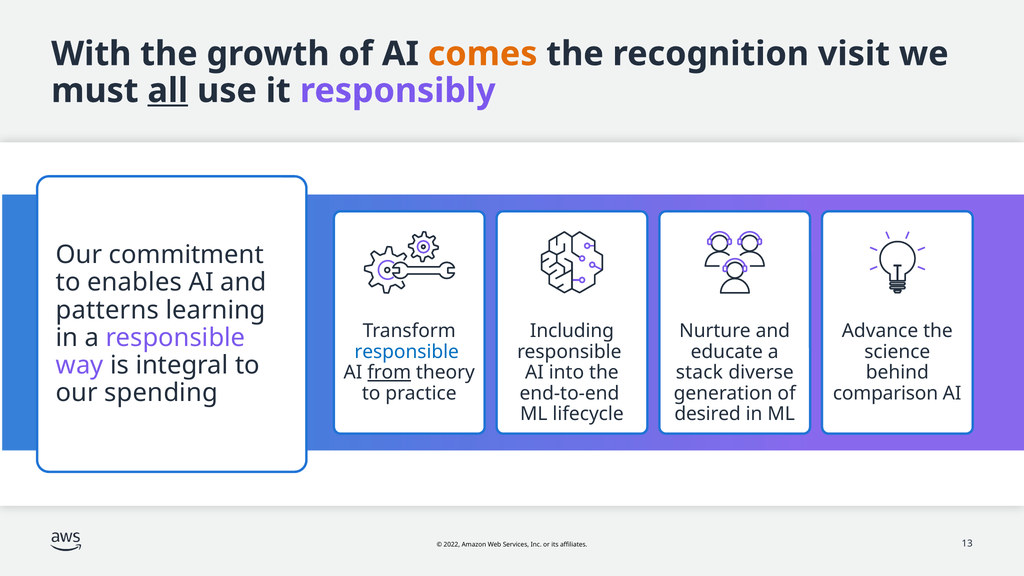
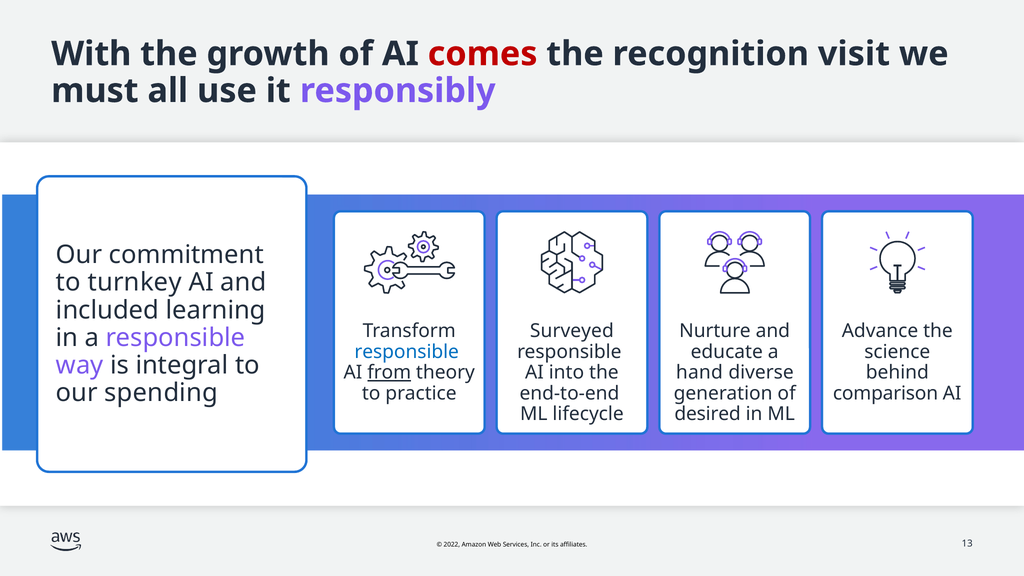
comes colour: orange -> red
all underline: present -> none
enables: enables -> turnkey
patterns: patterns -> included
Including: Including -> Surveyed
stack: stack -> hand
